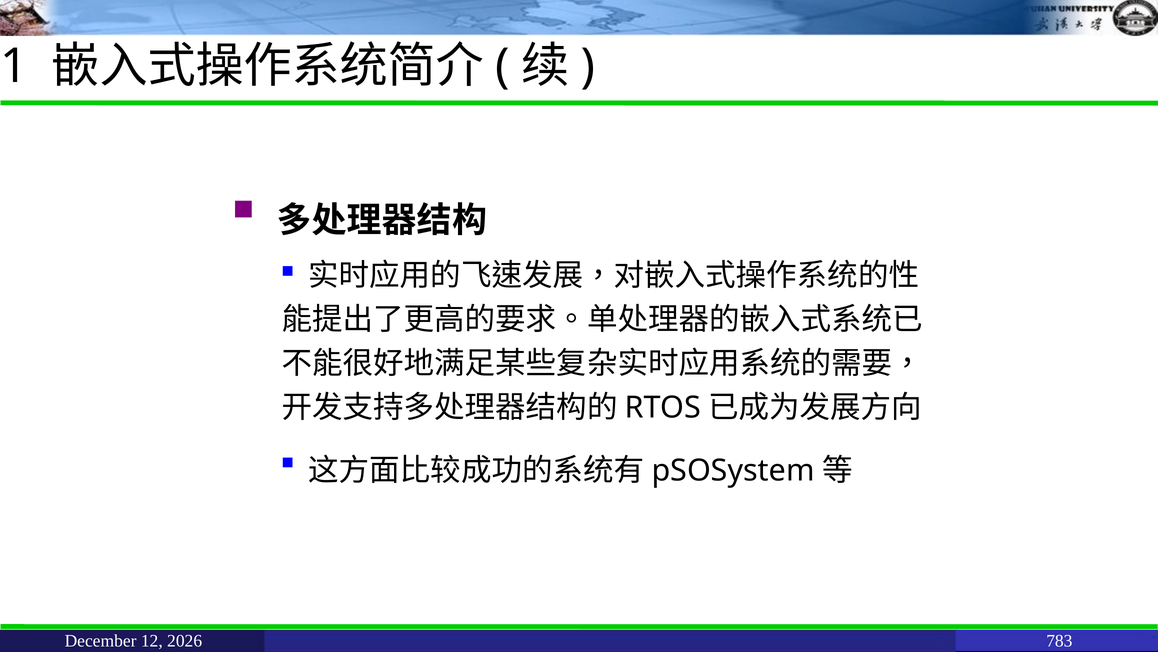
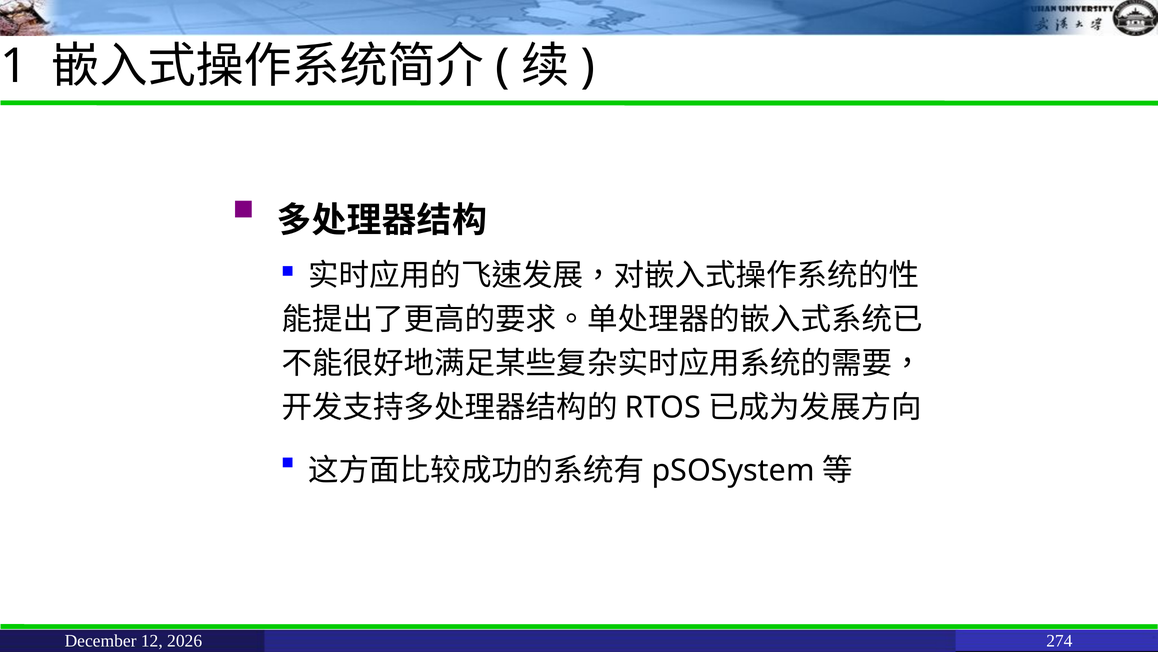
783: 783 -> 274
